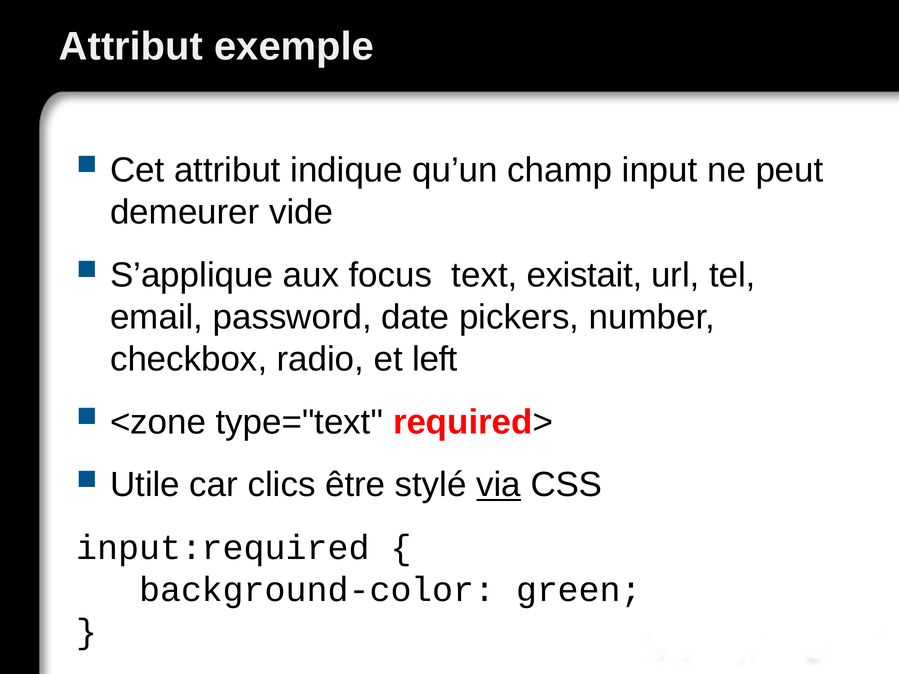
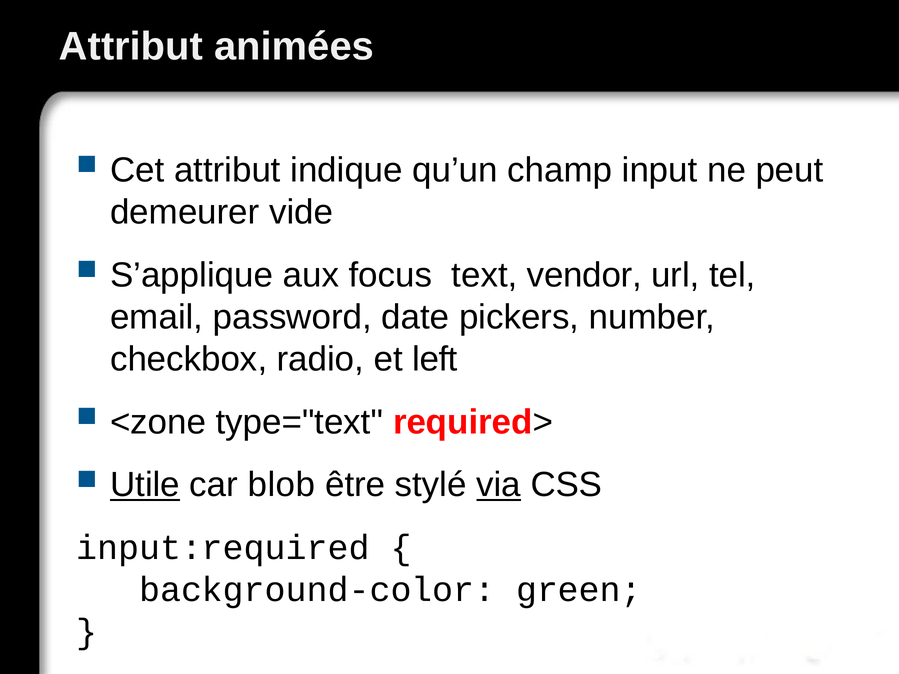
exemple: exemple -> animées
existait: existait -> vendor
Utile underline: none -> present
clics: clics -> blob
